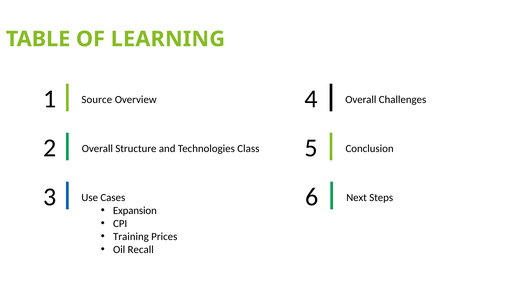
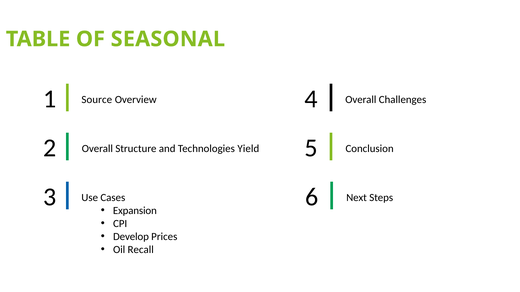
LEARNING: LEARNING -> SEASONAL
Class: Class -> Yield
Training: Training -> Develop
